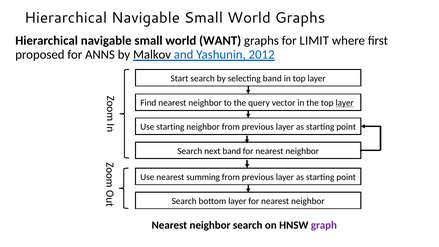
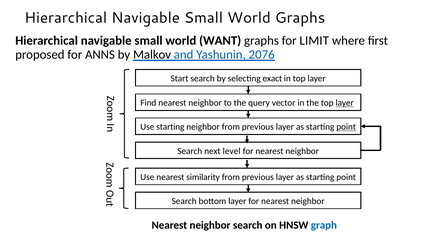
2012: 2012 -> 2076
selecting band: band -> exact
point at (346, 127) underline: none -> present
next band: band -> level
summing: summing -> similarity
graph colour: purple -> blue
